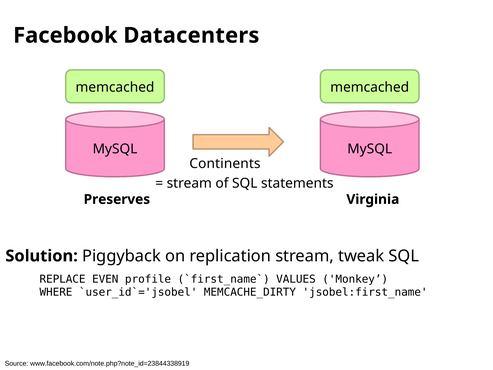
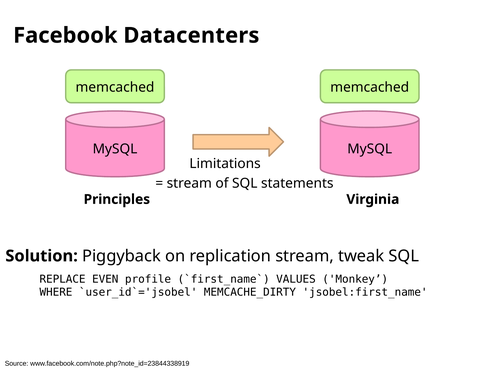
Continents: Continents -> Limitations
Preserves: Preserves -> Principles
